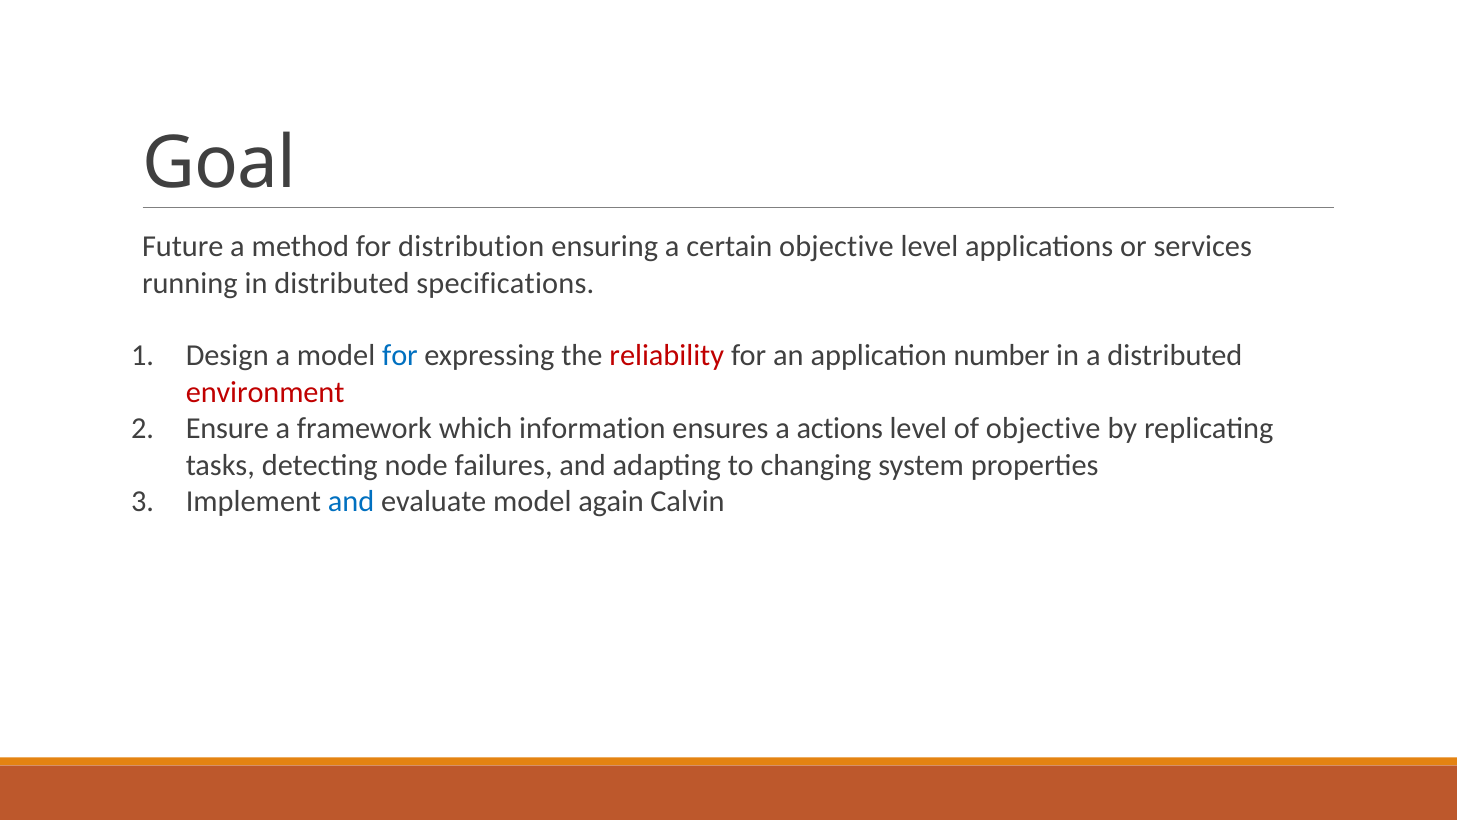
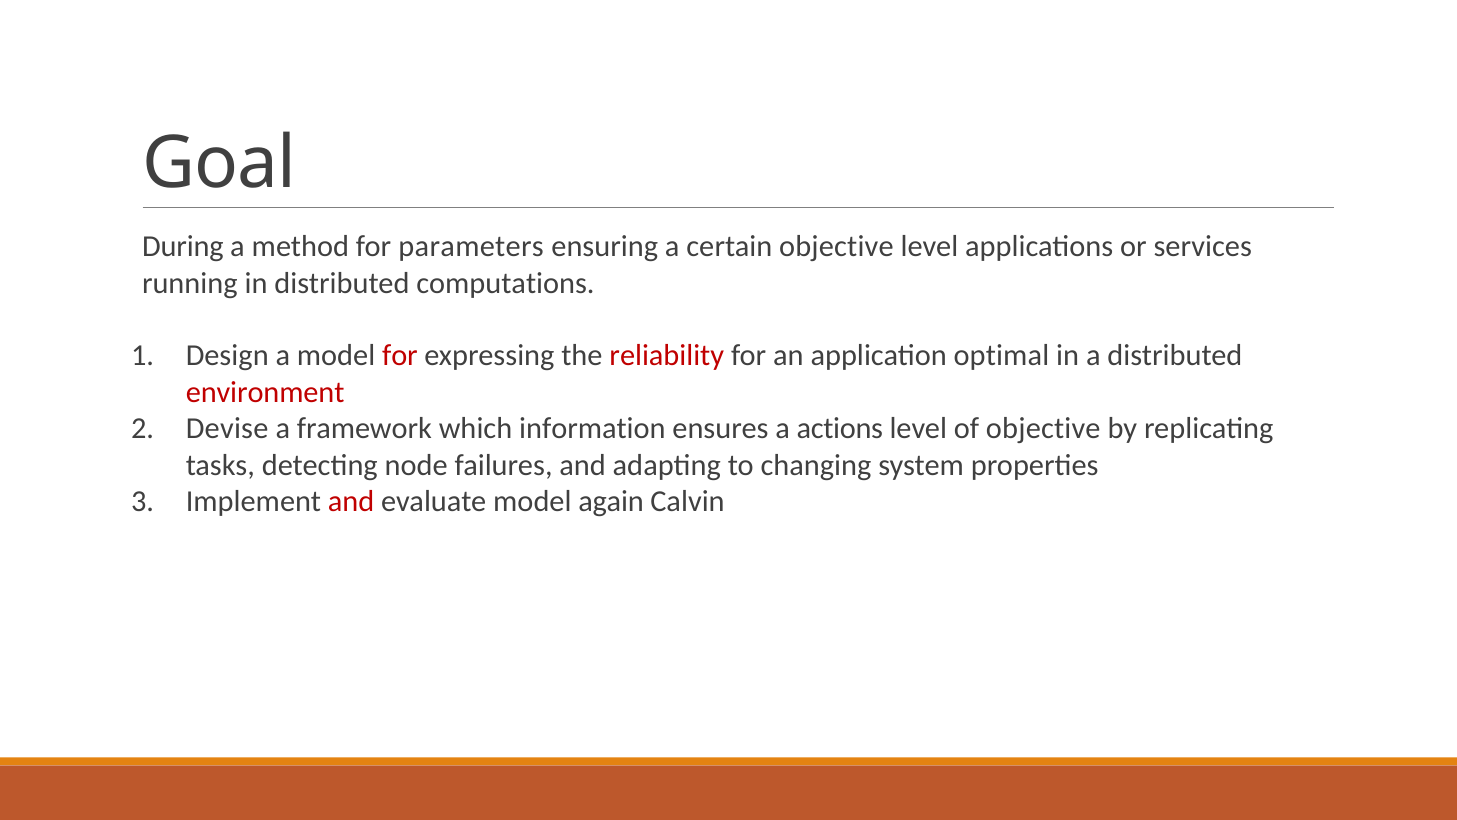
Future: Future -> During
distribution: distribution -> parameters
specifications: specifications -> computations
for at (400, 356) colour: blue -> red
number: number -> optimal
Ensure: Ensure -> Devise
and at (351, 501) colour: blue -> red
